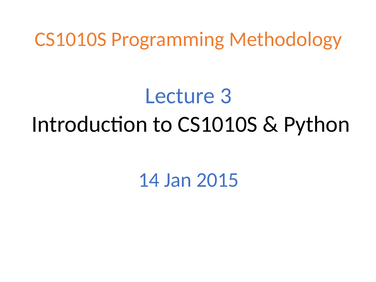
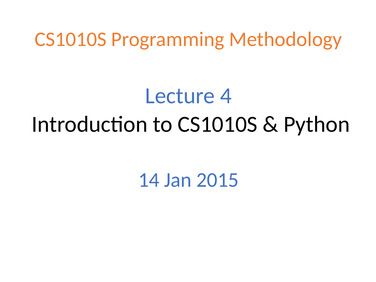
3: 3 -> 4
